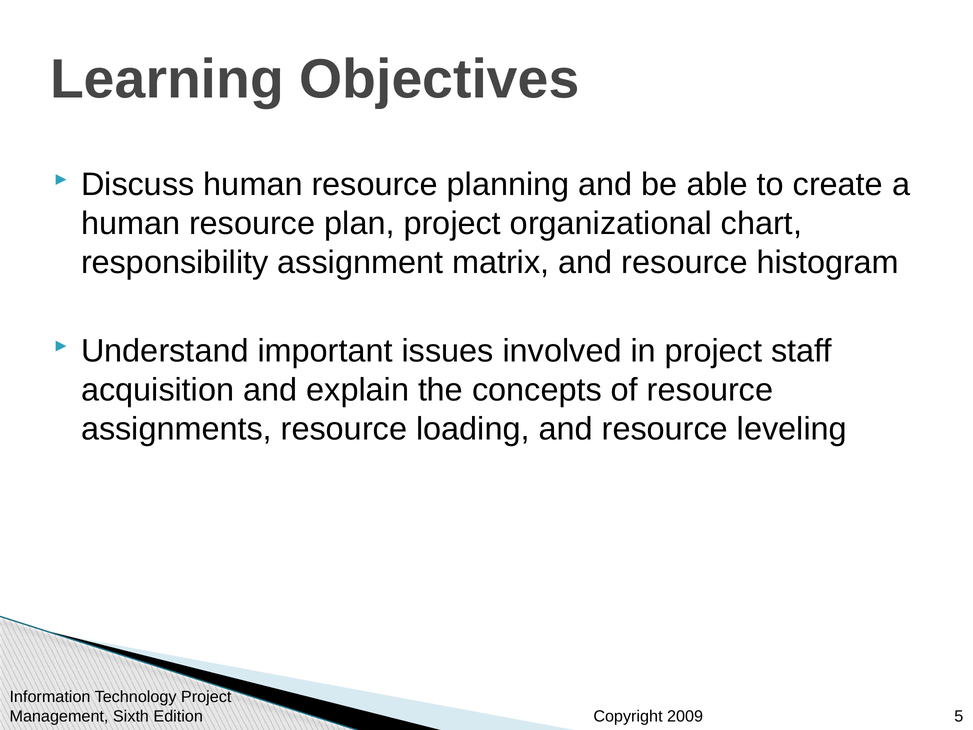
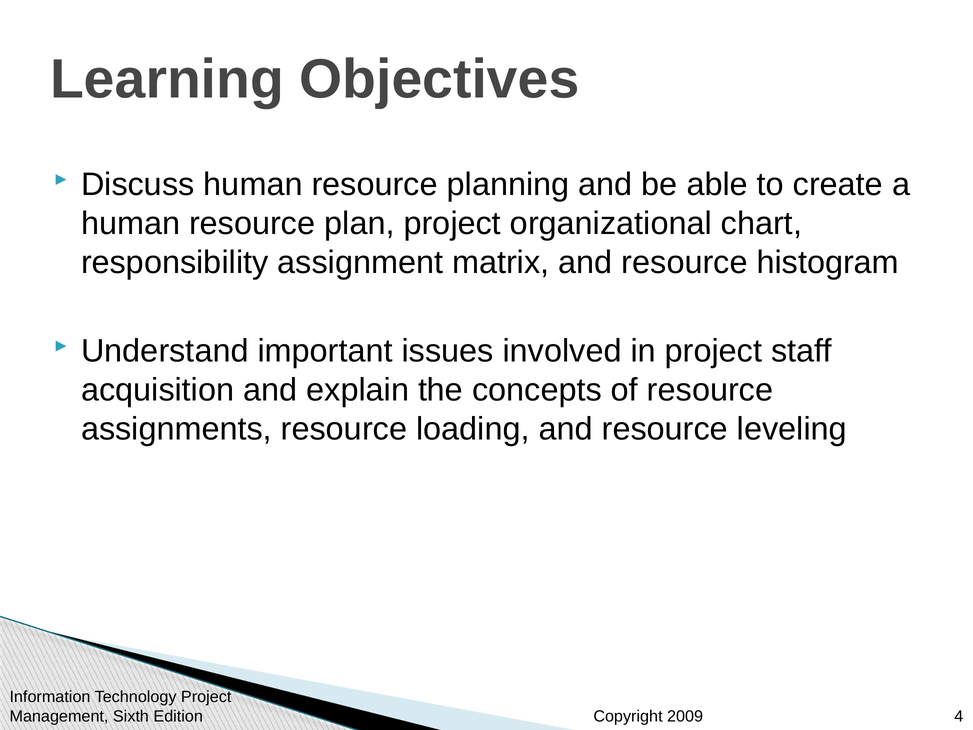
5: 5 -> 4
